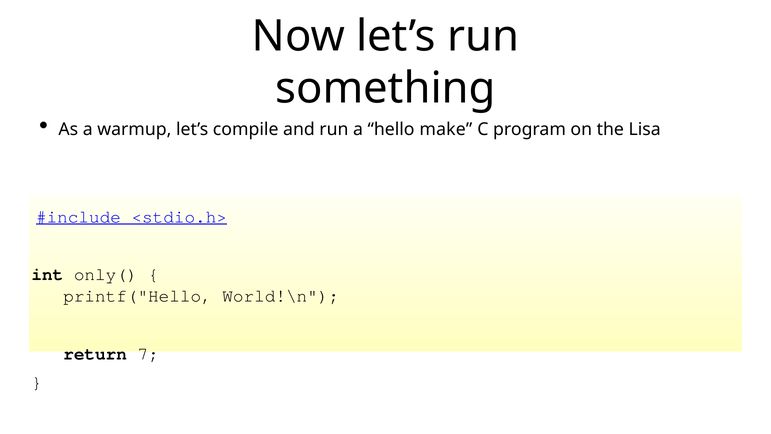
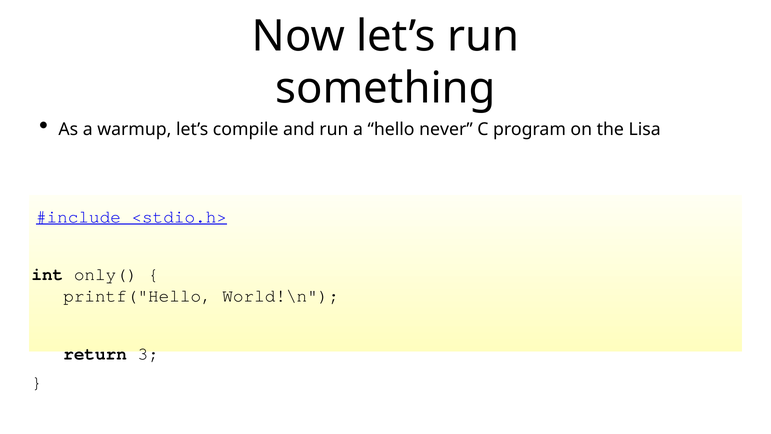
make: make -> never
7: 7 -> 3
